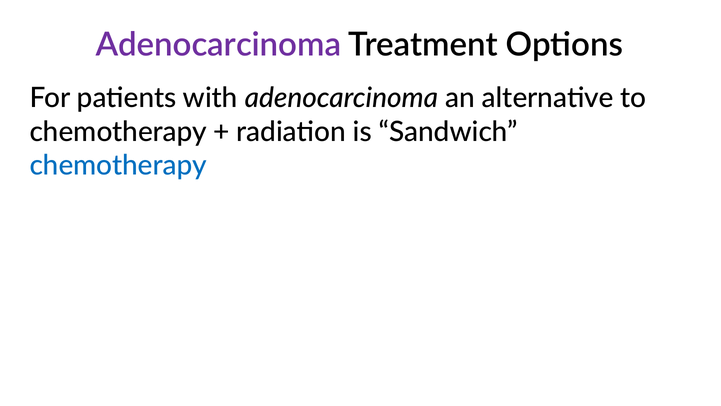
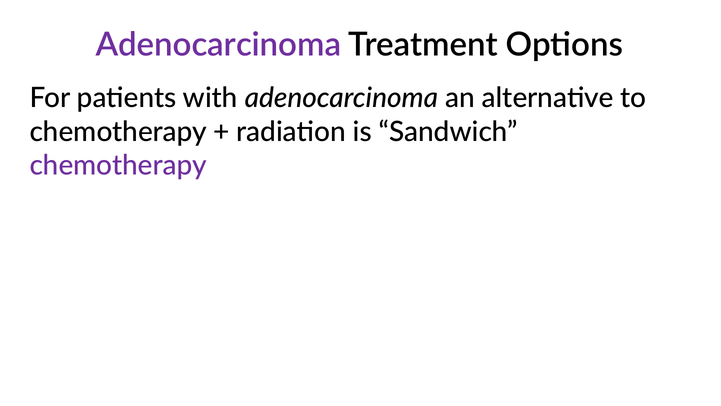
chemotherapy at (118, 165) colour: blue -> purple
